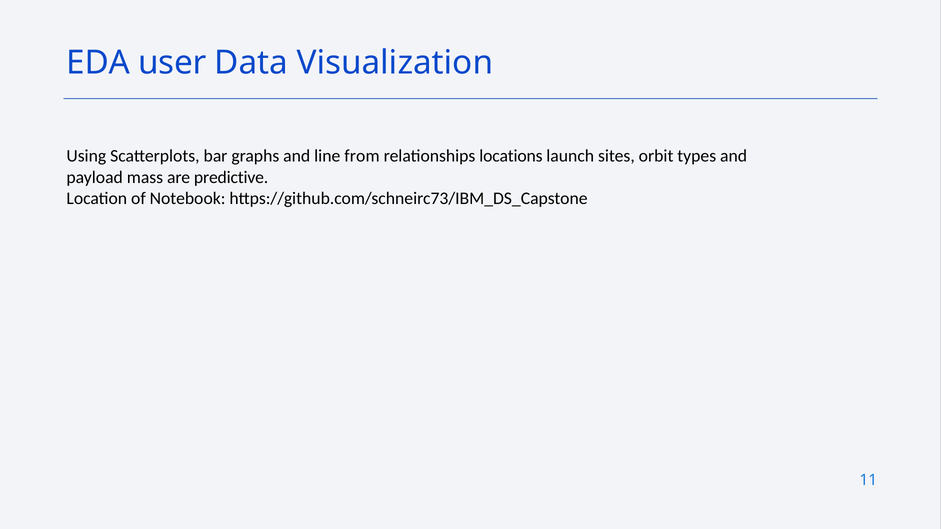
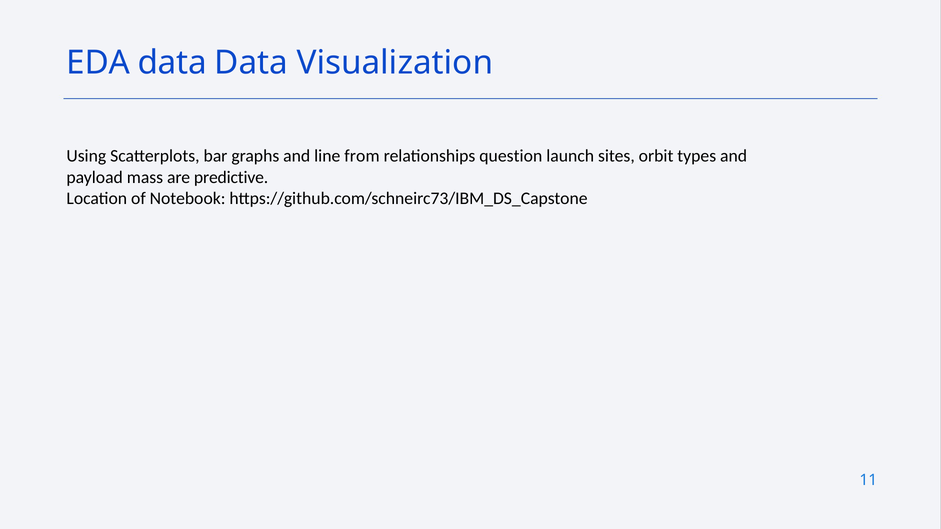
EDA user: user -> data
locations: locations -> question
